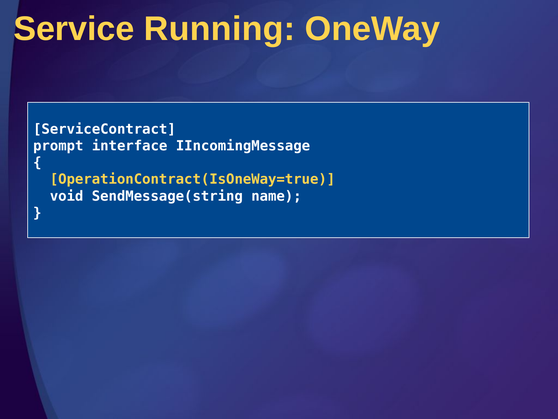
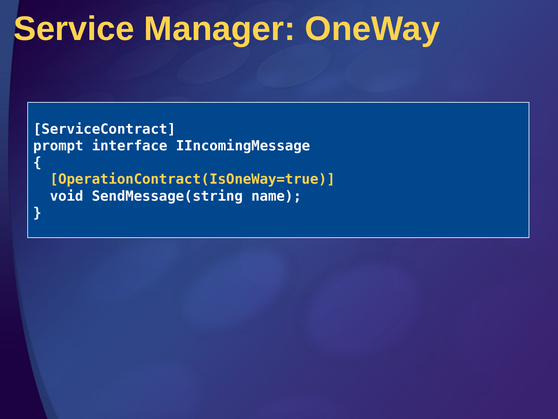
Running: Running -> Manager
